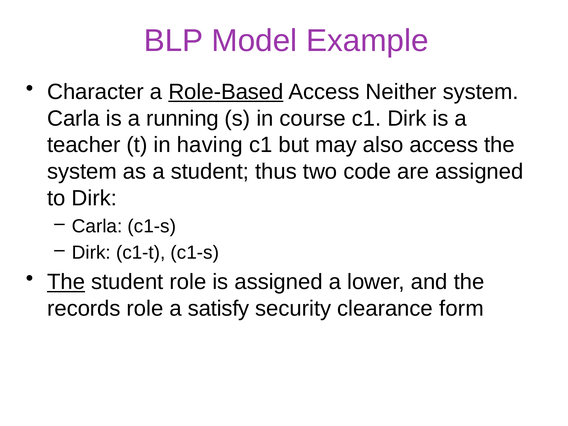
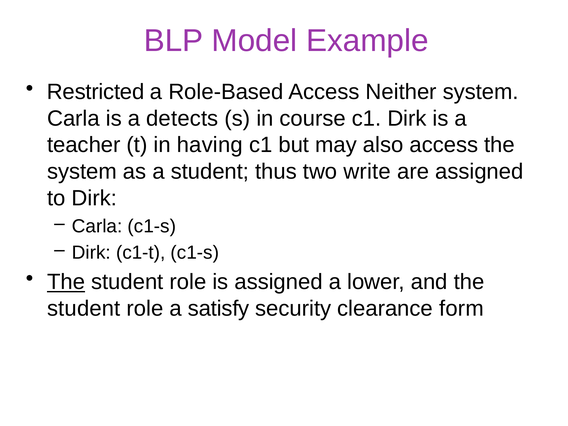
Character: Character -> Restricted
Role-Based underline: present -> none
running: running -> detects
code: code -> write
records at (84, 309): records -> student
